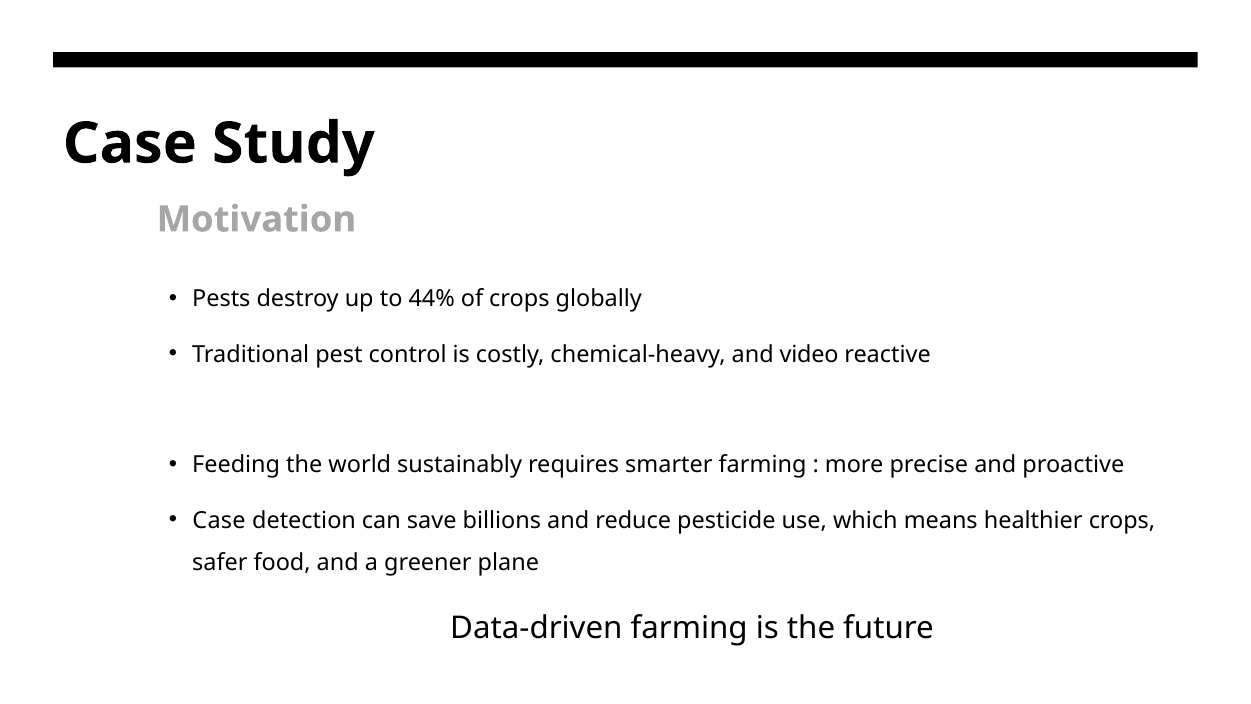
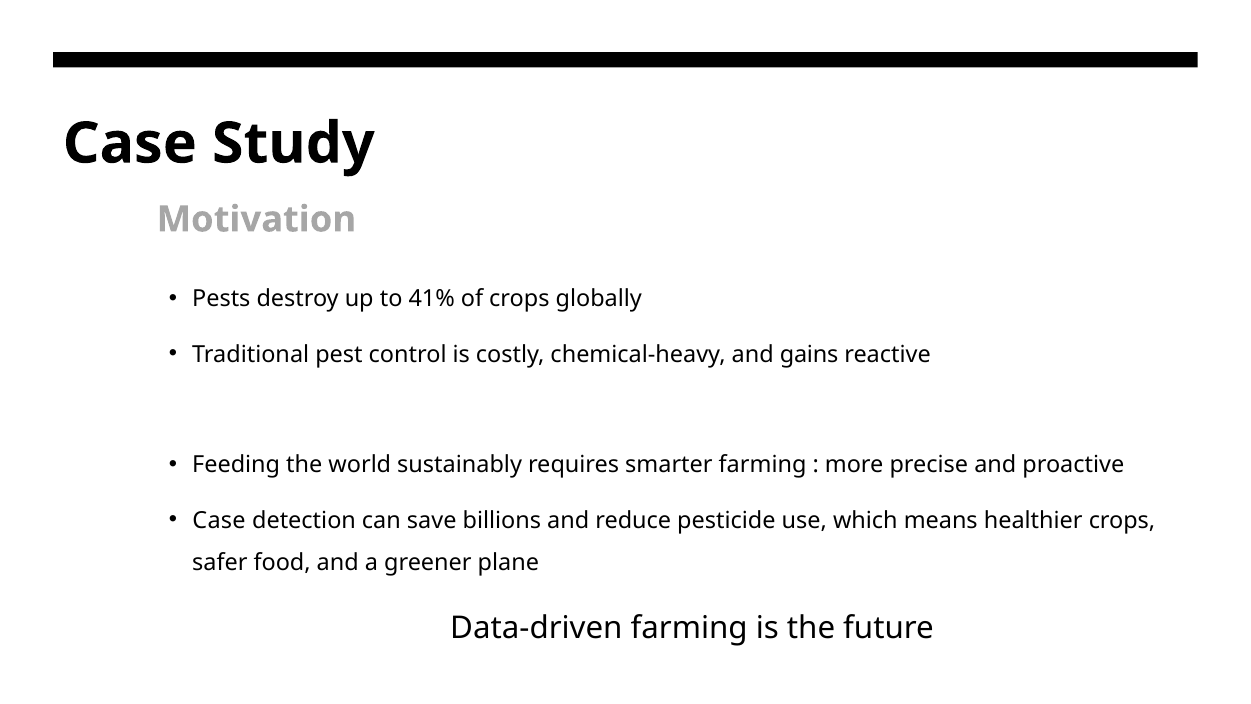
44%: 44% -> 41%
video: video -> gains
